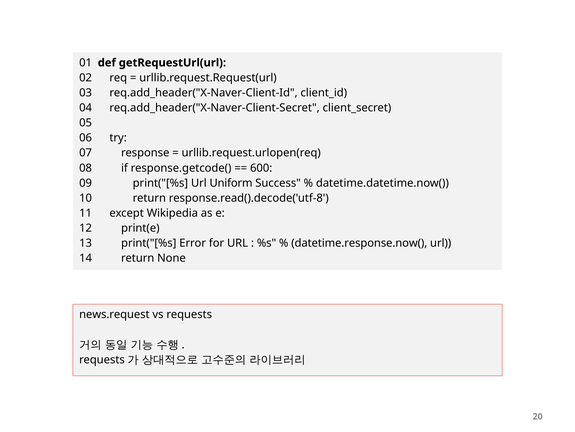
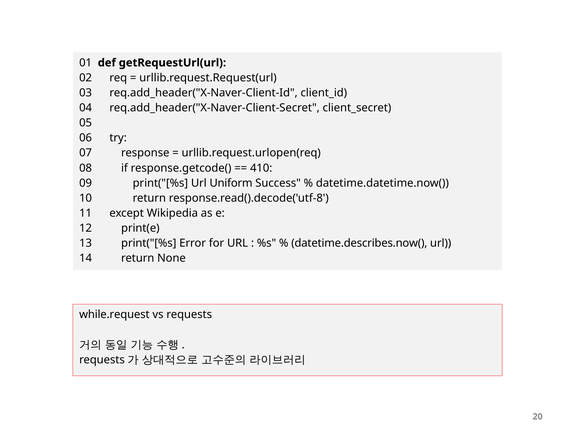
600: 600 -> 410
datetime.response.now(: datetime.response.now( -> datetime.describes.now(
news.request: news.request -> while.request
